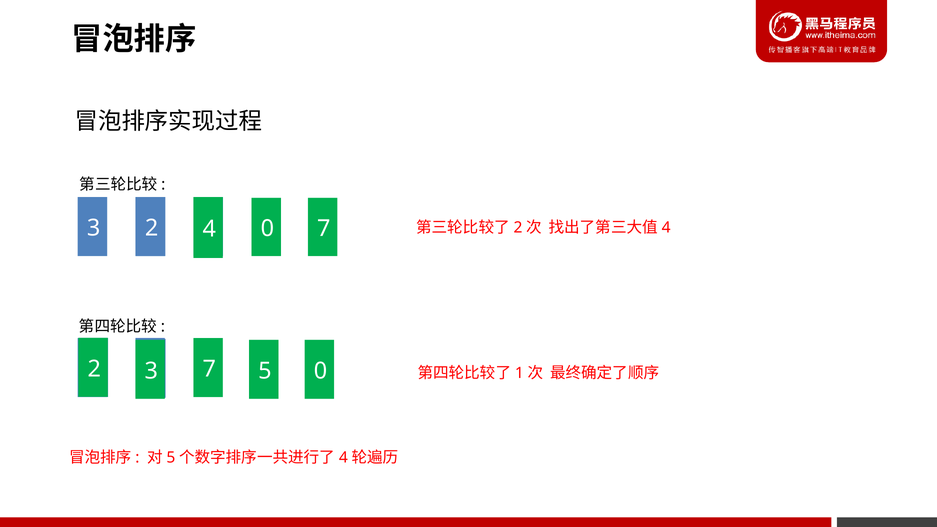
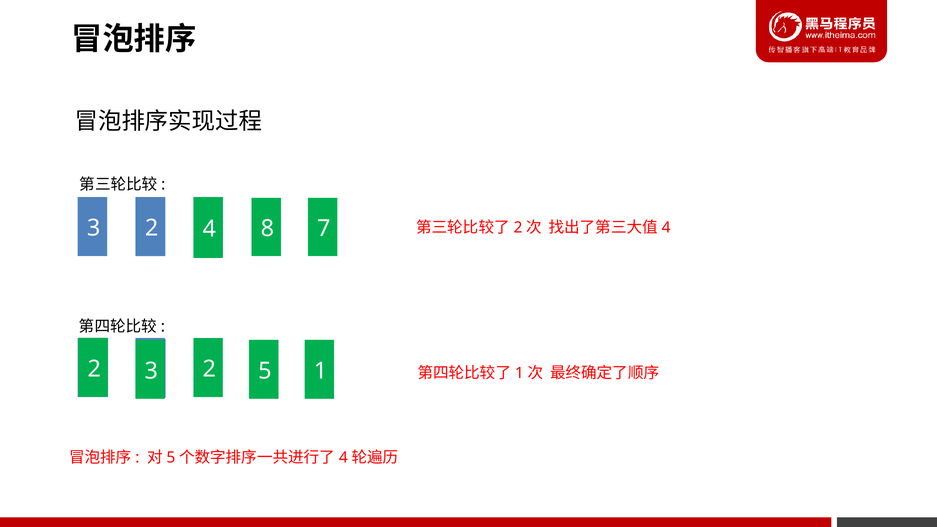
0 at (267, 229): 0 -> 8
7 at (209, 369): 7 -> 2
5 0: 0 -> 1
